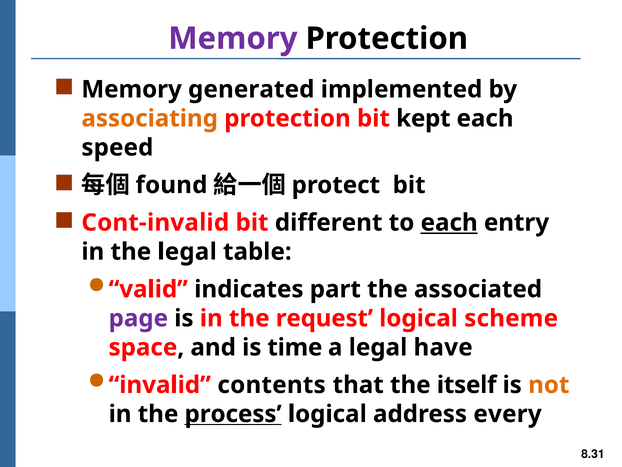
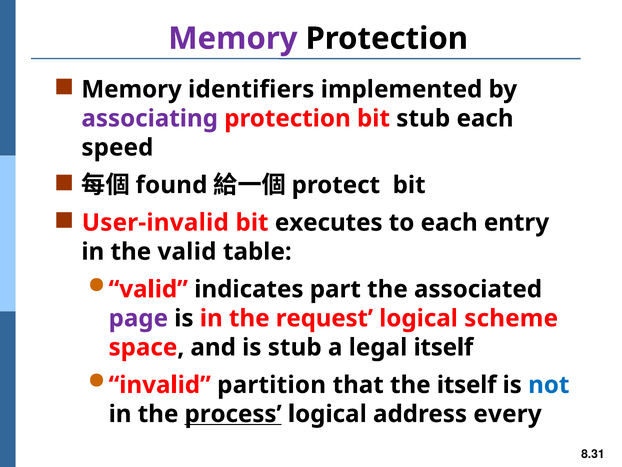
generated: generated -> identifiers
associating colour: orange -> purple
bit kept: kept -> stub
Cont-invalid: Cont-invalid -> User-invalid
different: different -> executes
each at (449, 222) underline: present -> none
the legal: legal -> valid
is time: time -> stub
legal have: have -> itself
contents: contents -> partition
not colour: orange -> blue
